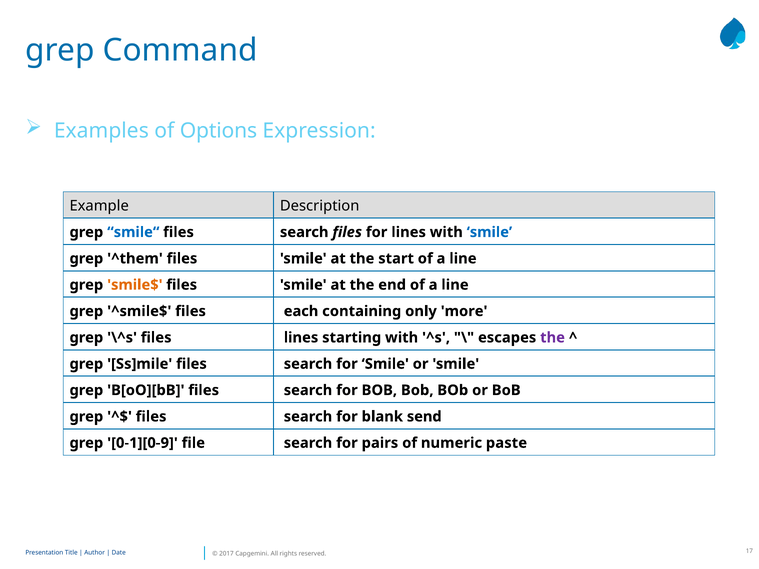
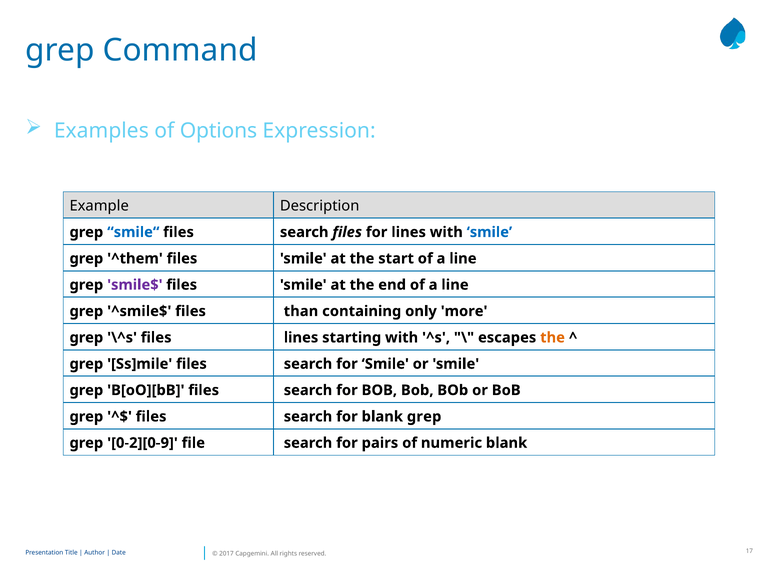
smile$ colour: orange -> purple
each: each -> than
the at (553, 338) colour: purple -> orange
blank send: send -> grep
0-1][0-9: 0-1][0-9 -> 0-2][0-9
numeric paste: paste -> blank
